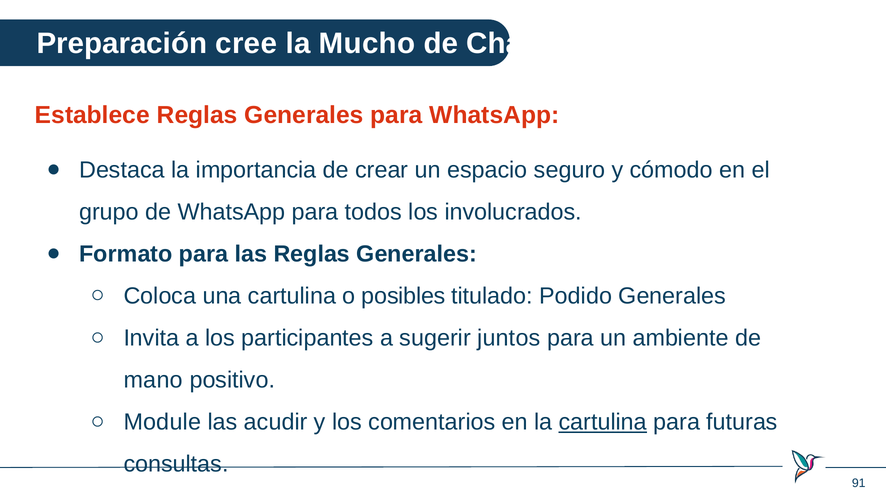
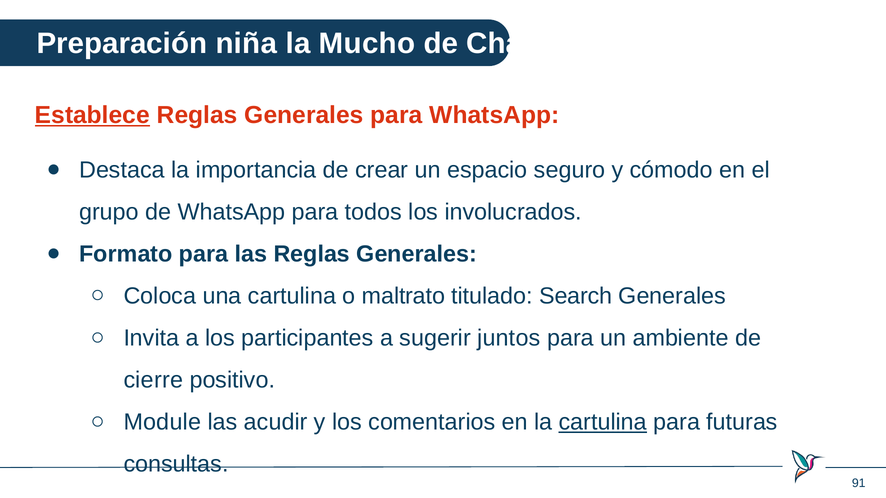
cree: cree -> niña
Establece underline: none -> present
posibles: posibles -> maltrato
Podido: Podido -> Search
mano: mano -> cierre
